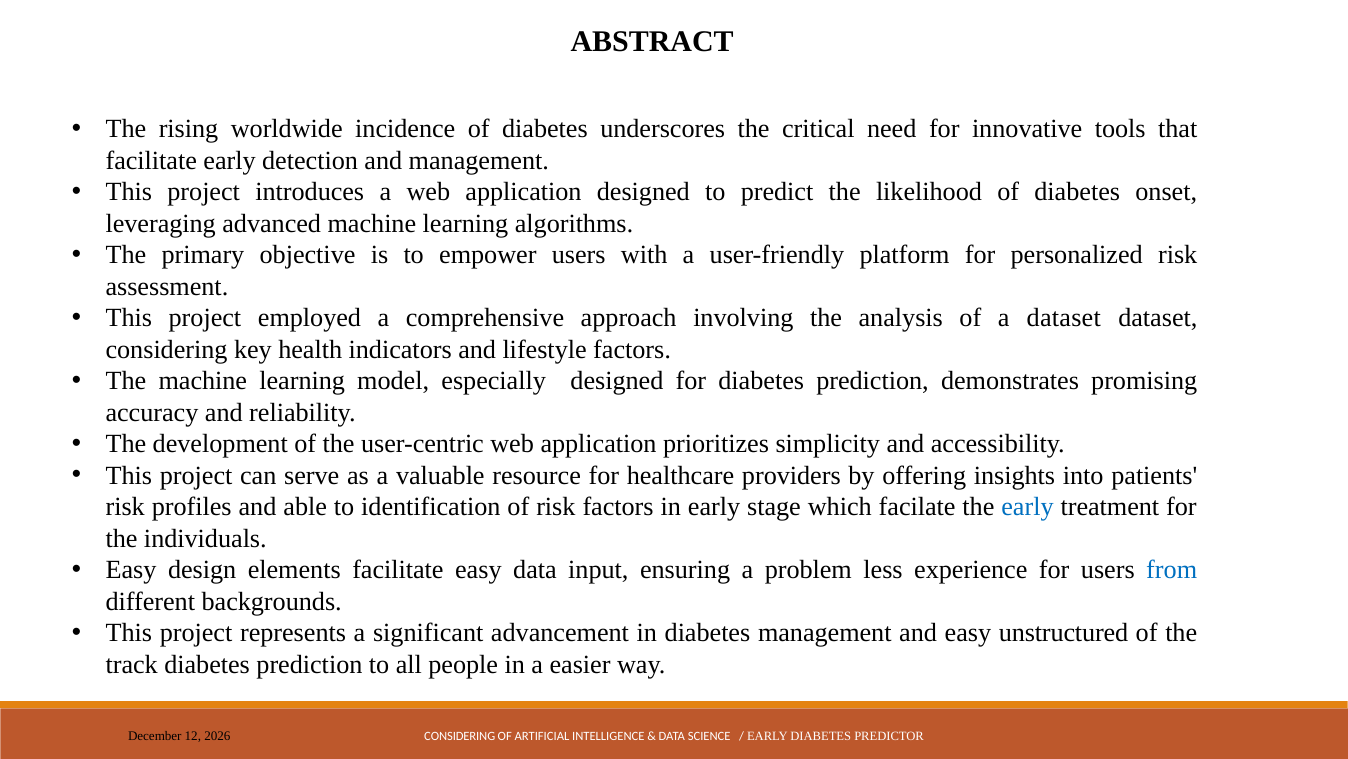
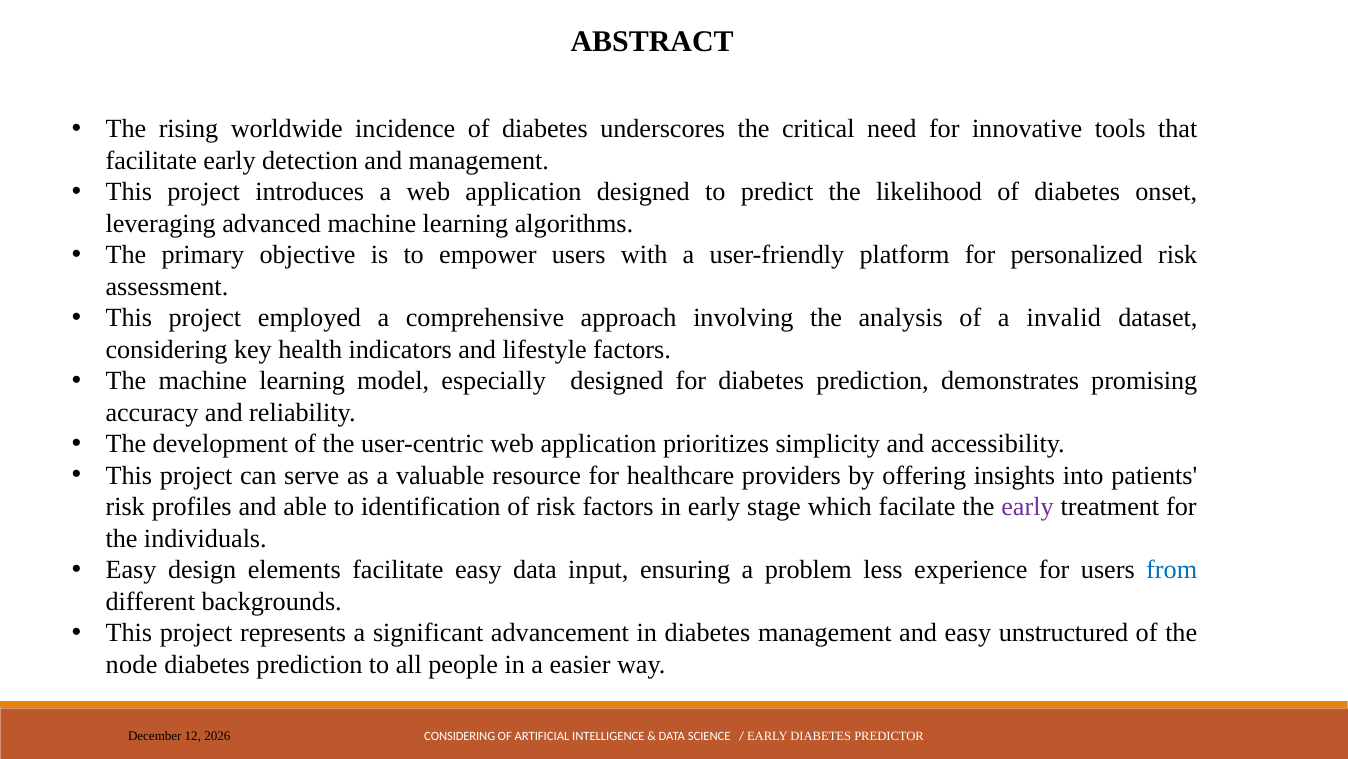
a dataset: dataset -> invalid
early at (1028, 506) colour: blue -> purple
track: track -> node
